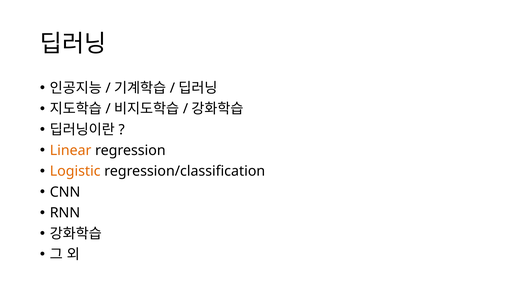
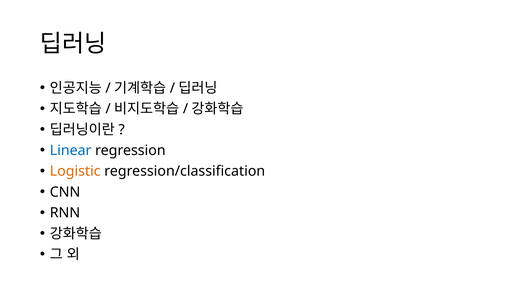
Linear colour: orange -> blue
